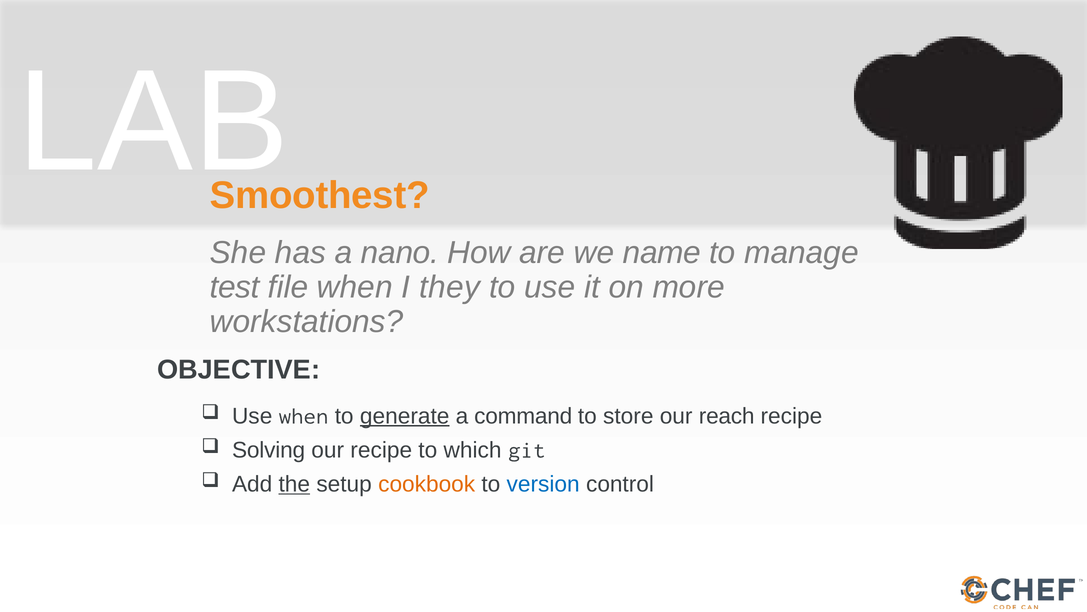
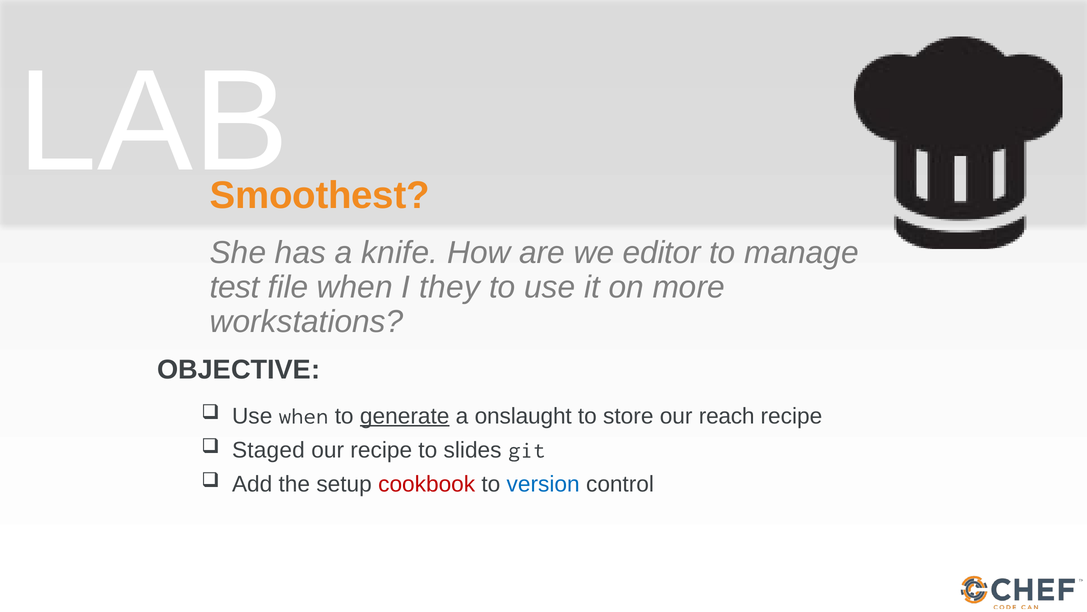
nano: nano -> knife
name: name -> editor
command: command -> onslaught
Solving: Solving -> Staged
which: which -> slides
the underline: present -> none
cookbook colour: orange -> red
